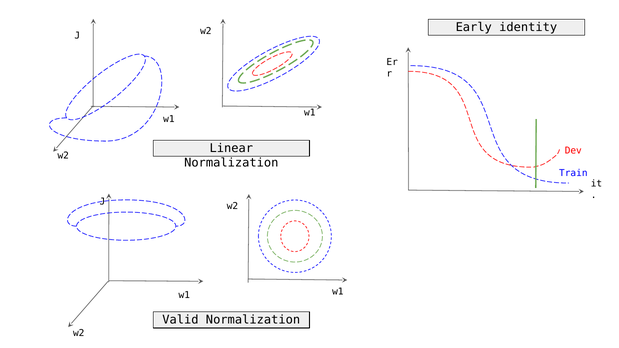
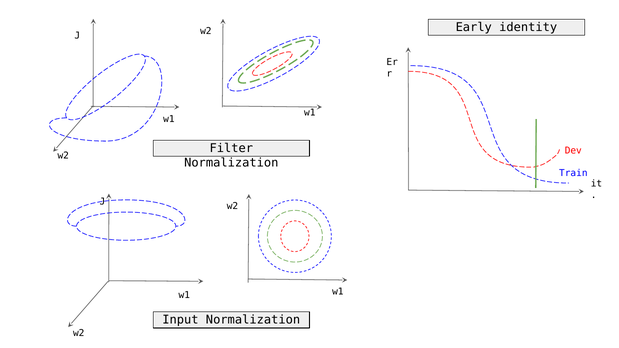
Linear: Linear -> Filter
Valid: Valid -> Input
